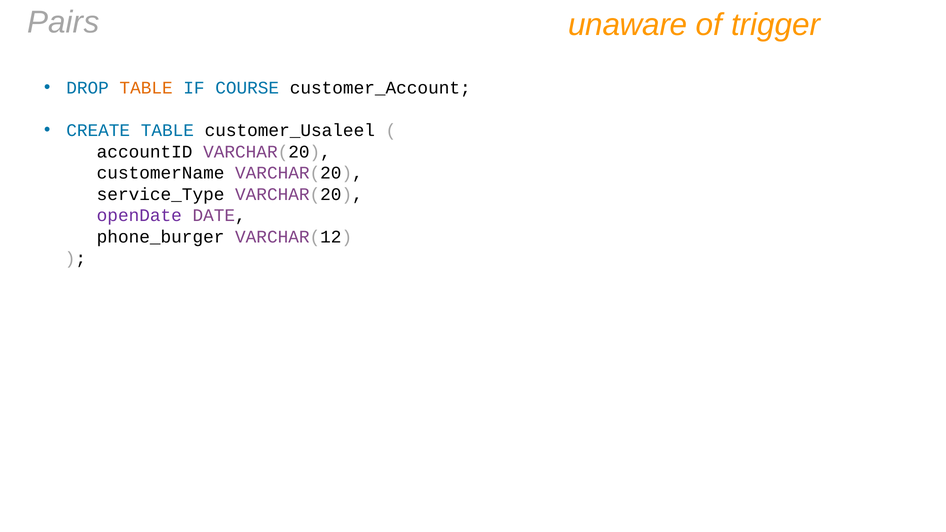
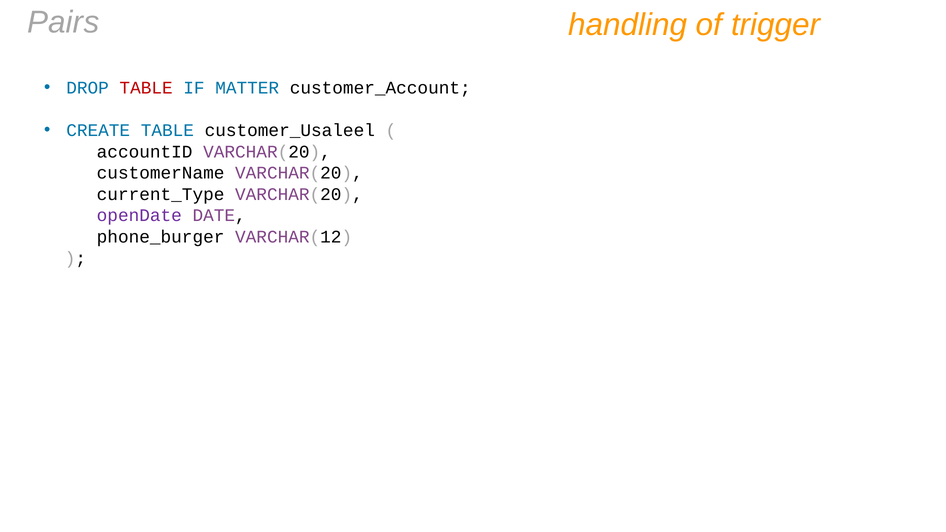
unaware: unaware -> handling
TABLE at (146, 88) colour: orange -> red
COURSE: COURSE -> MATTER
service_Type: service_Type -> current_Type
